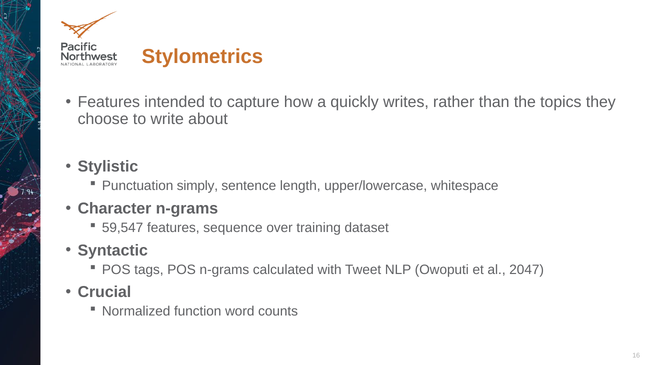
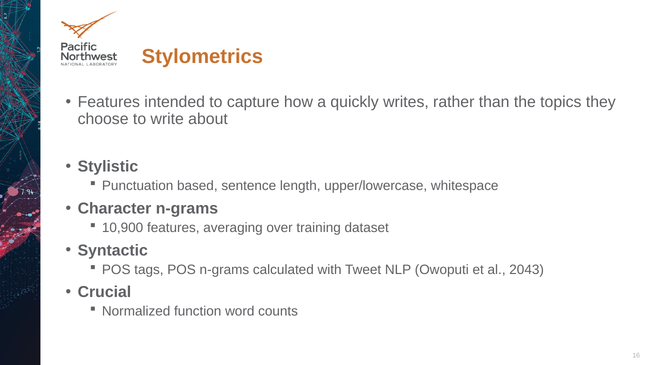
simply: simply -> based
59,547: 59,547 -> 10,900
sequence: sequence -> averaging
2047: 2047 -> 2043
